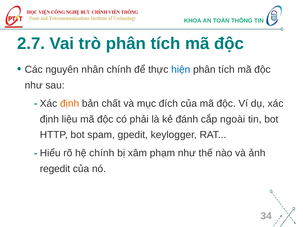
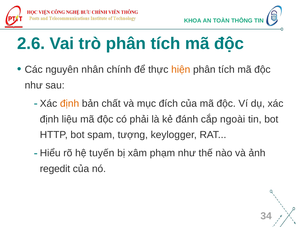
2.7: 2.7 -> 2.6
hiện colour: blue -> orange
gpedit: gpedit -> tượng
hệ chính: chính -> tuyến
